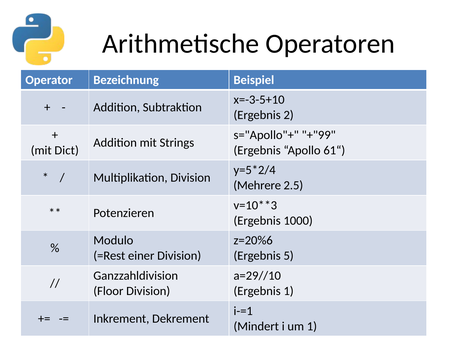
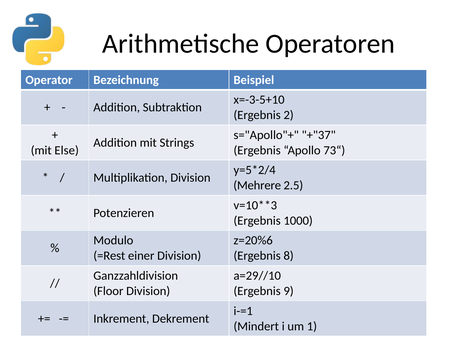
+"99: +"99 -> +"37
Dict: Dict -> Else
61“: 61“ -> 73“
5: 5 -> 8
Ergebnis 1: 1 -> 9
